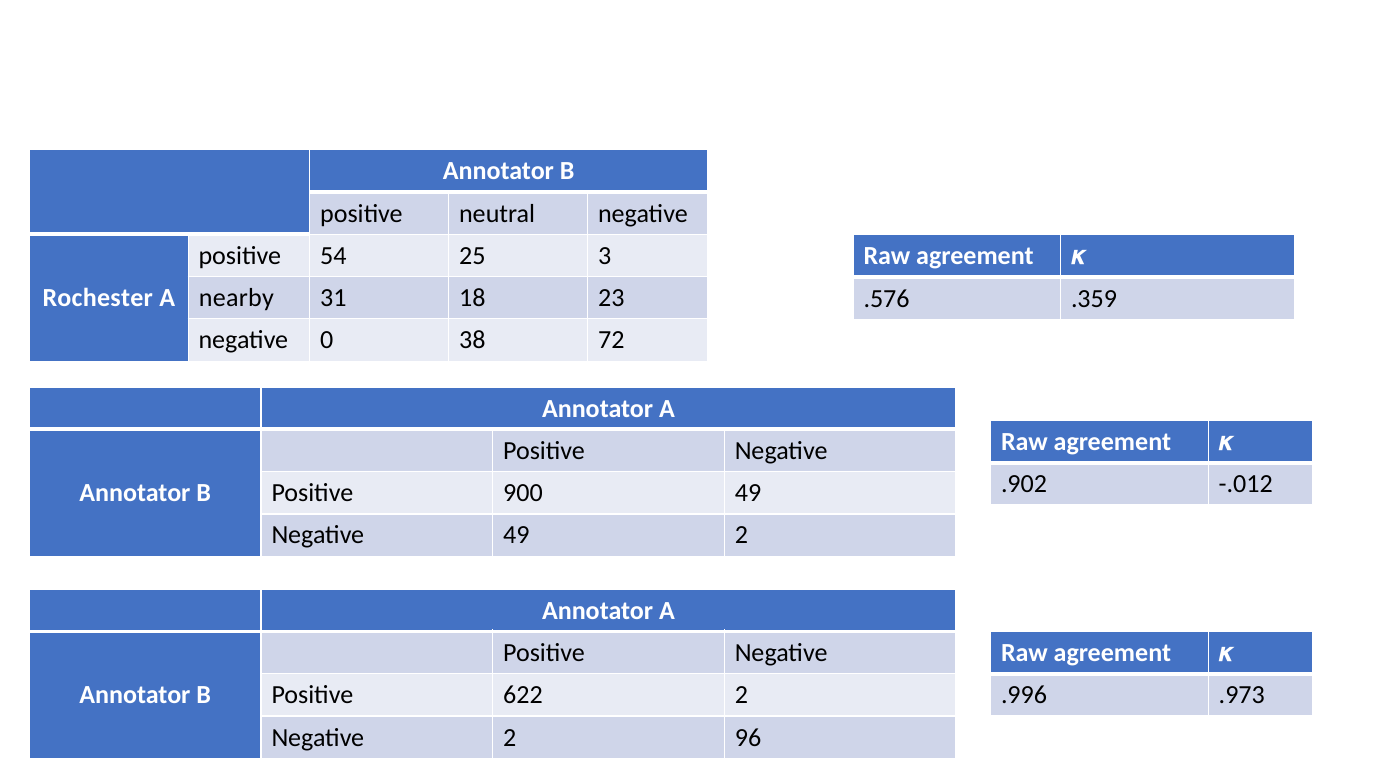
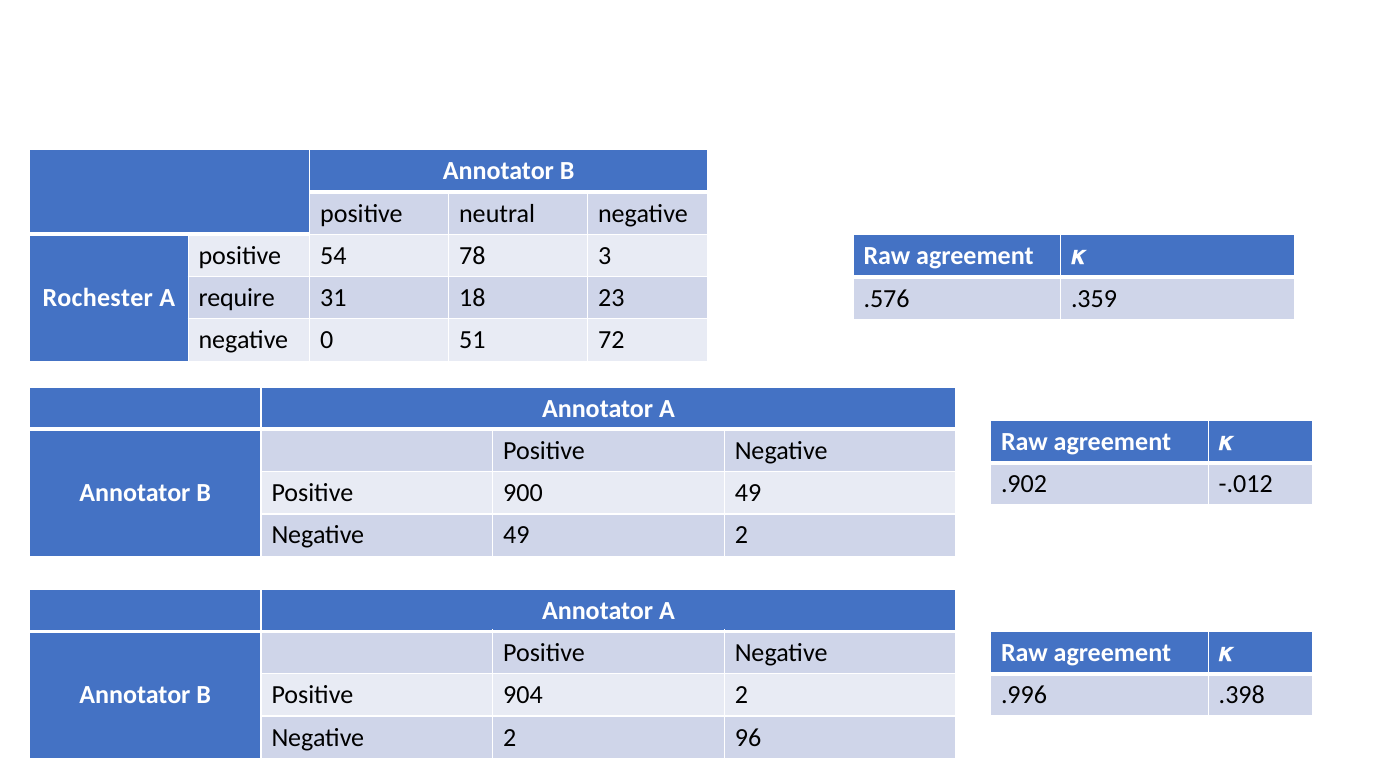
25: 25 -> 78
nearby: nearby -> require
38: 38 -> 51
622: 622 -> 904
.973: .973 -> .398
